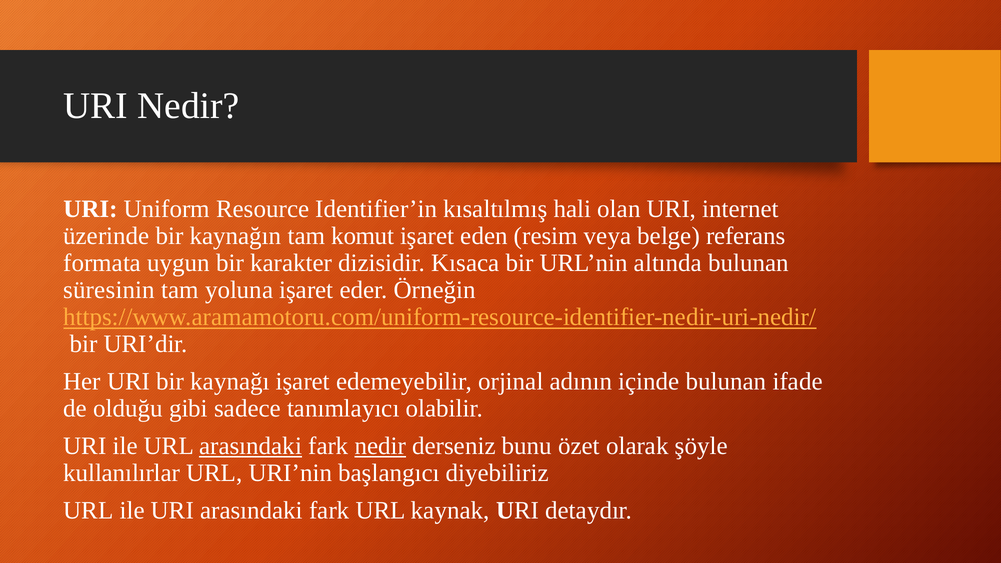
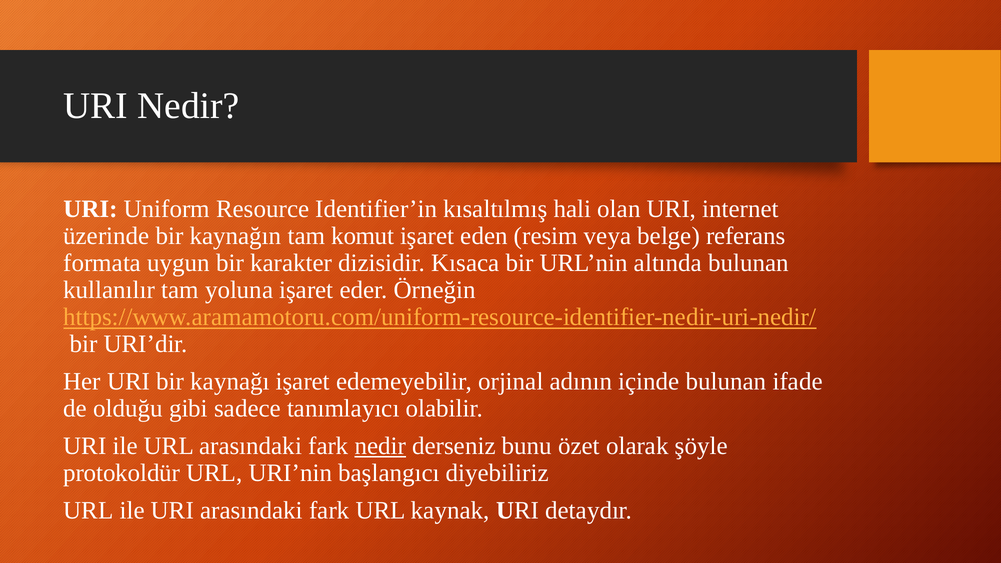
süresinin: süresinin -> kullanılır
arasındaki at (251, 446) underline: present -> none
kullanılırlar: kullanılırlar -> protokoldür
